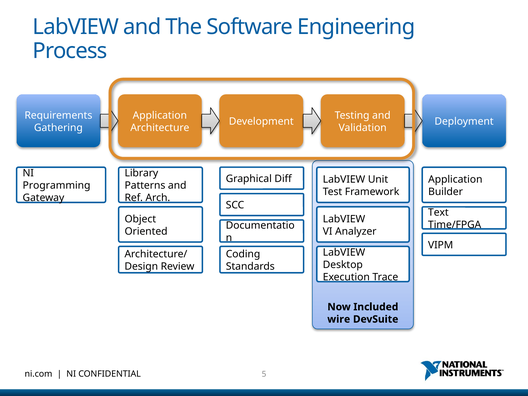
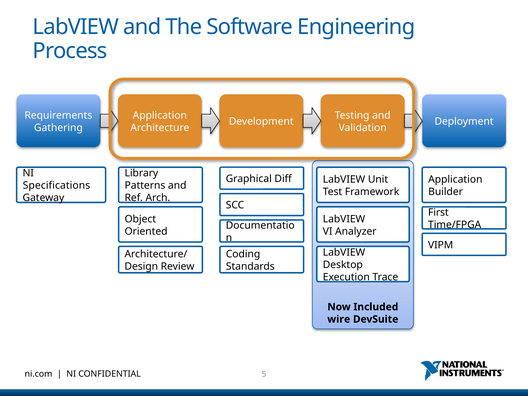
Programming: Programming -> Specifications
Text: Text -> First
